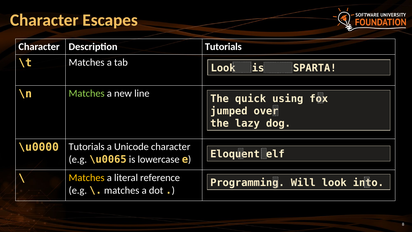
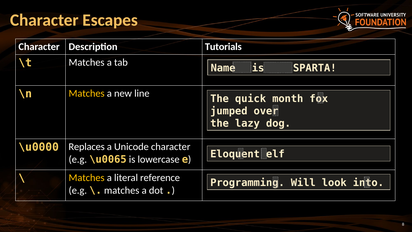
Look at (223, 68): Look -> Name
Matches at (87, 93) colour: light green -> yellow
using: using -> month
\u0000 Tutorials: Tutorials -> Replaces
